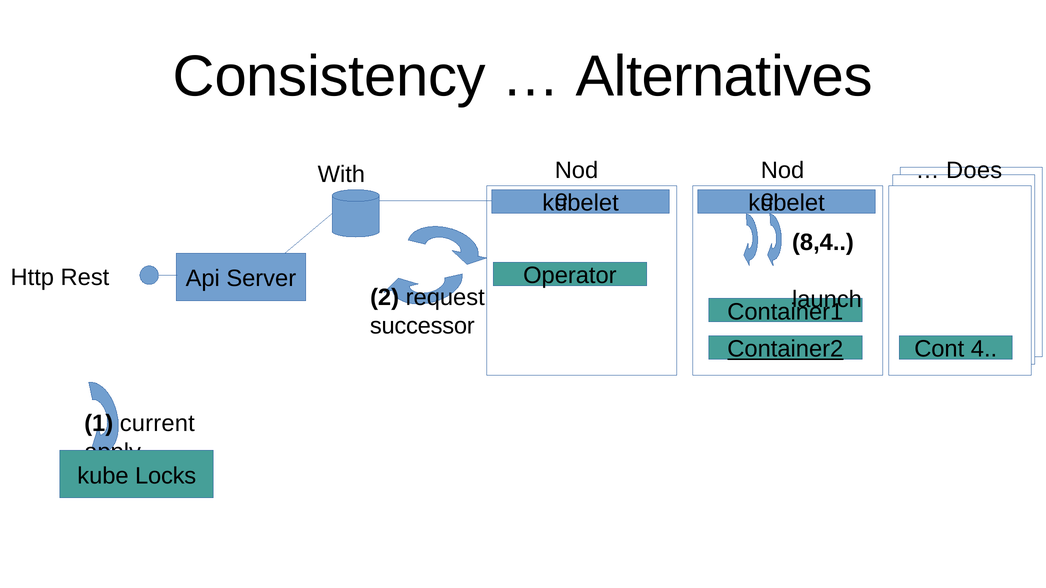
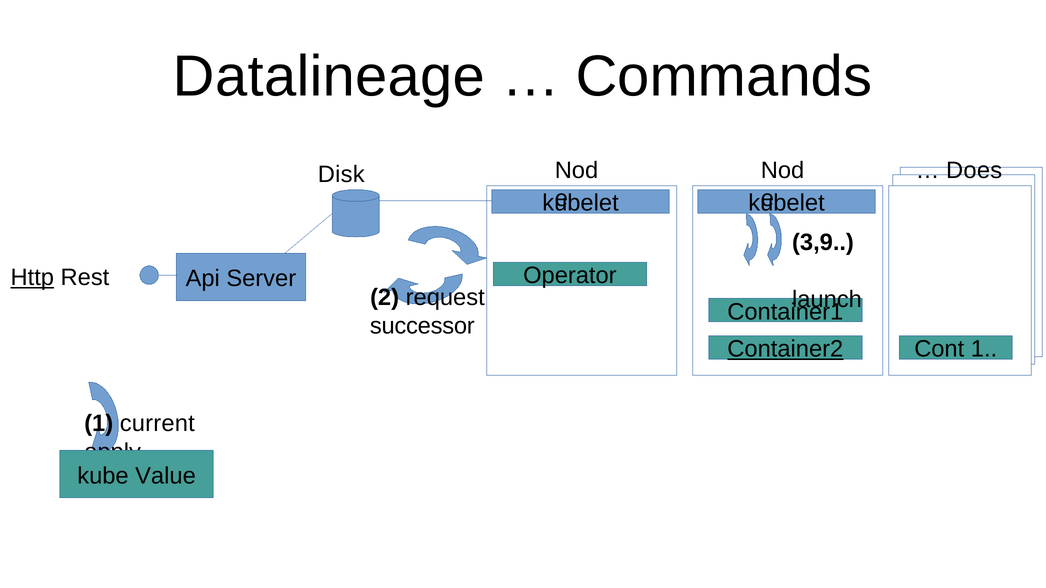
Consistency: Consistency -> Datalineage
Alternatives: Alternatives -> Commands
With: With -> Disk
8,4: 8,4 -> 3,9
Http underline: none -> present
Cont 4: 4 -> 1
Locks: Locks -> Value
